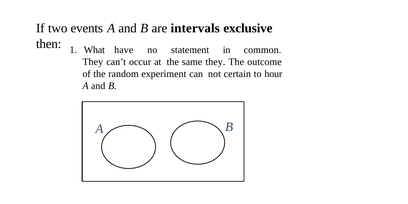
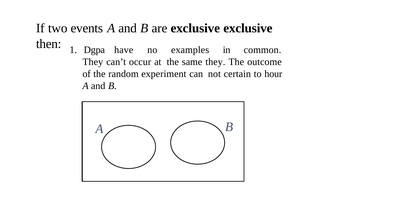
are intervals: intervals -> exclusive
What: What -> Dgpa
statement: statement -> examples
